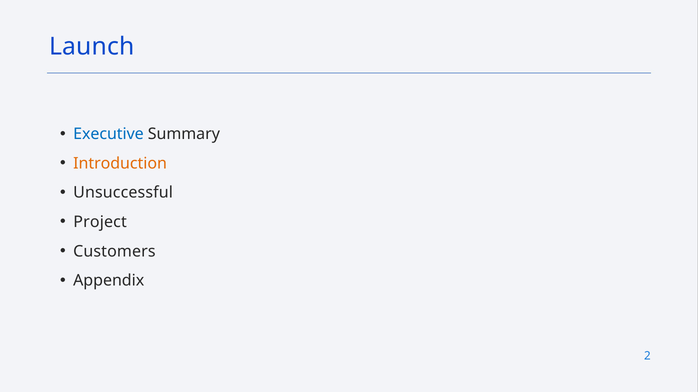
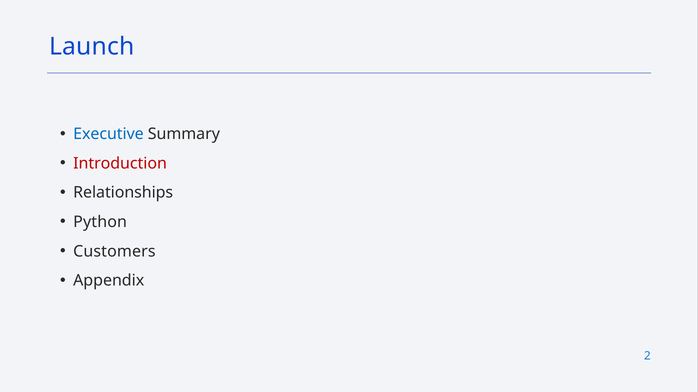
Introduction colour: orange -> red
Unsuccessful: Unsuccessful -> Relationships
Project: Project -> Python
